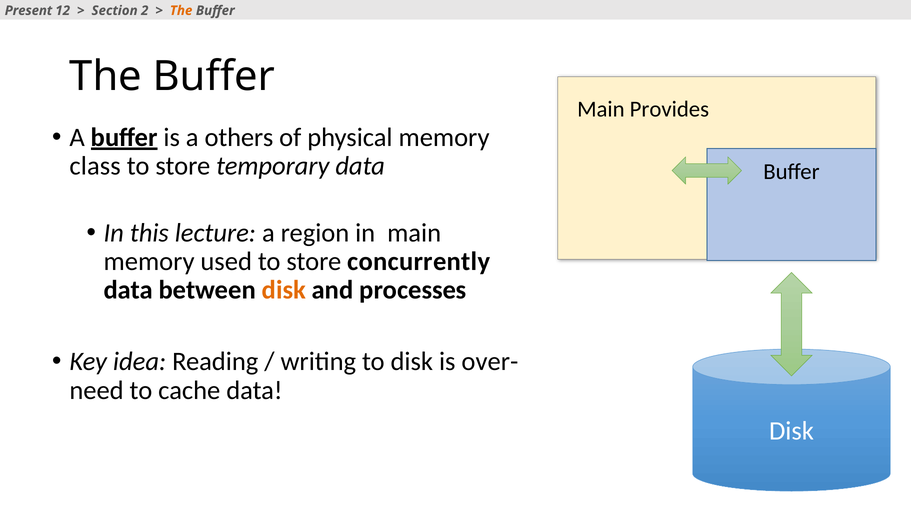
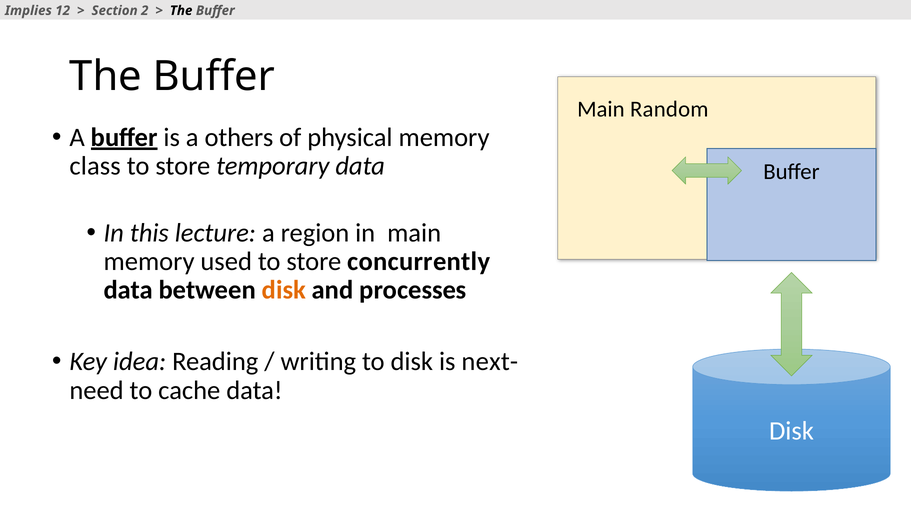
Present: Present -> Implies
The at (181, 11) colour: orange -> black
Provides: Provides -> Random
over-: over- -> next-
